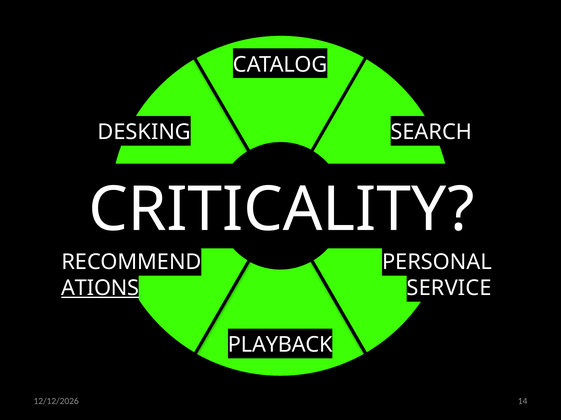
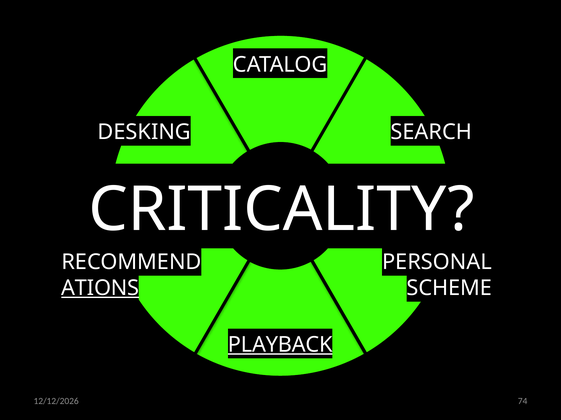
SERVICE: SERVICE -> SCHEME
PLAYBACK underline: none -> present
14: 14 -> 74
